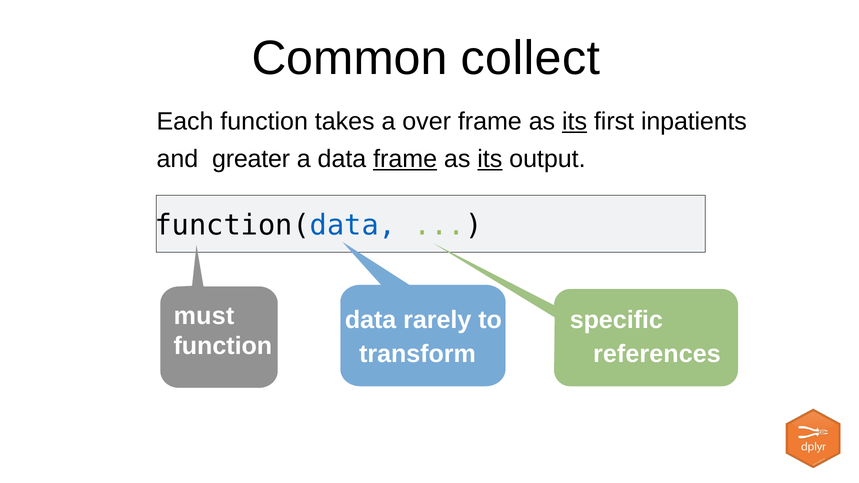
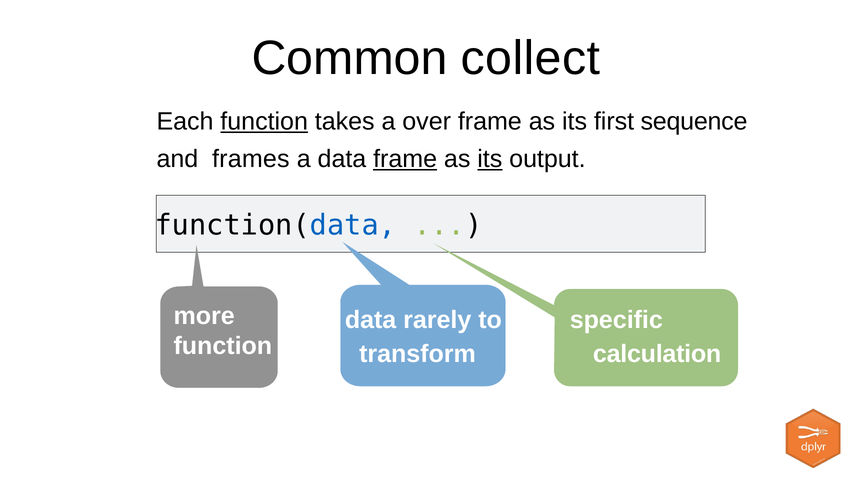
function at (264, 121) underline: none -> present
its at (575, 121) underline: present -> none
inpatients: inpatients -> sequence
greater: greater -> frames
must: must -> more
references: references -> calculation
